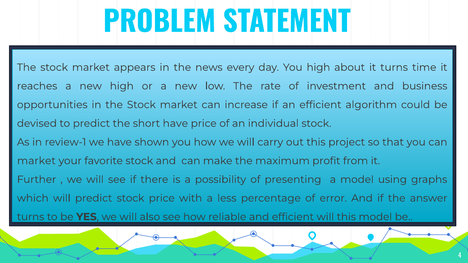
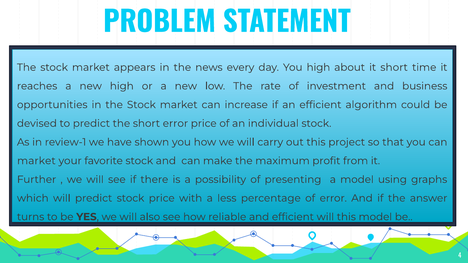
it turns: turns -> short
short have: have -> error
